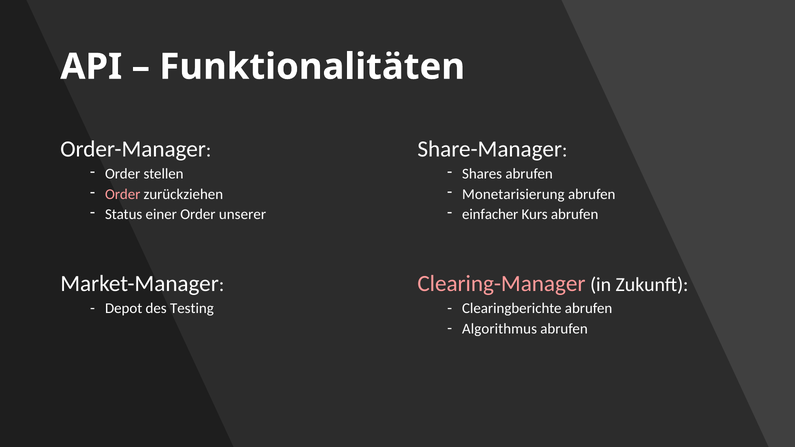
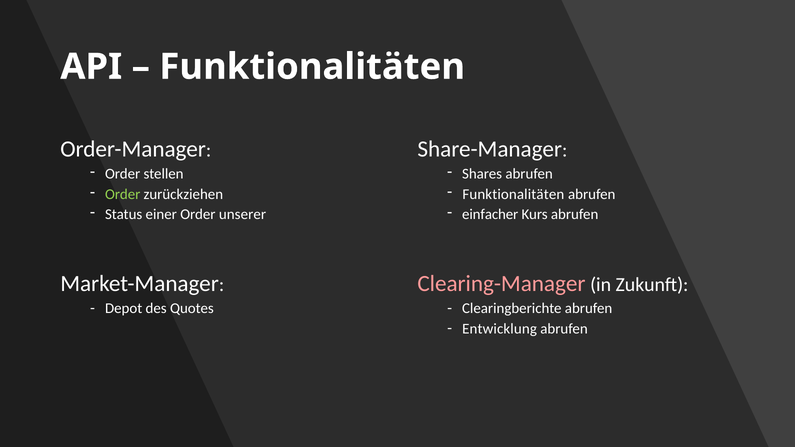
Order at (123, 194) colour: pink -> light green
Monetarisierung at (513, 194): Monetarisierung -> Funktionalitäten
Testing: Testing -> Quotes
Algorithmus: Algorithmus -> Entwicklung
